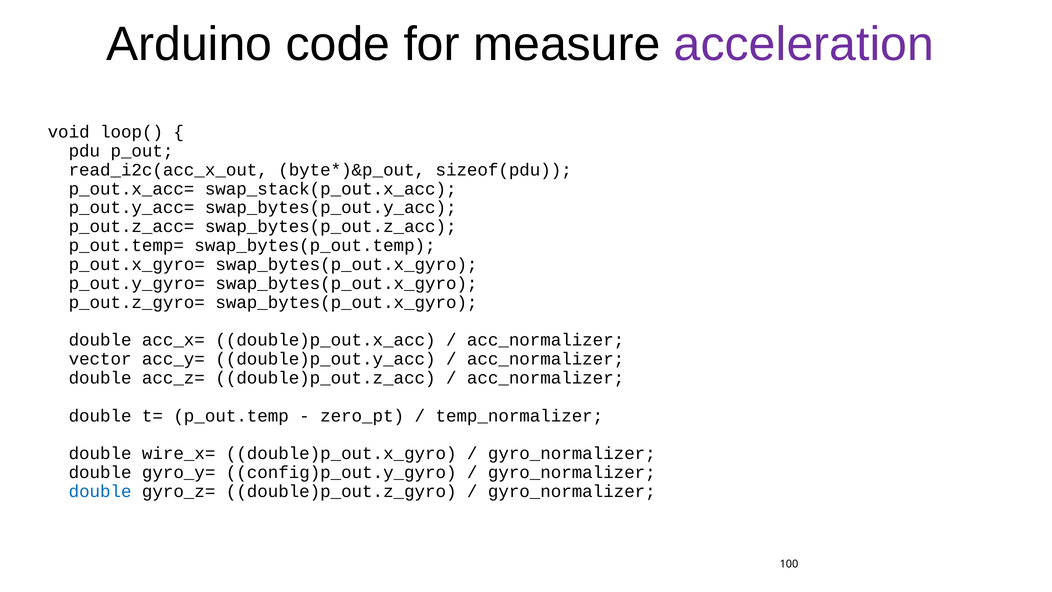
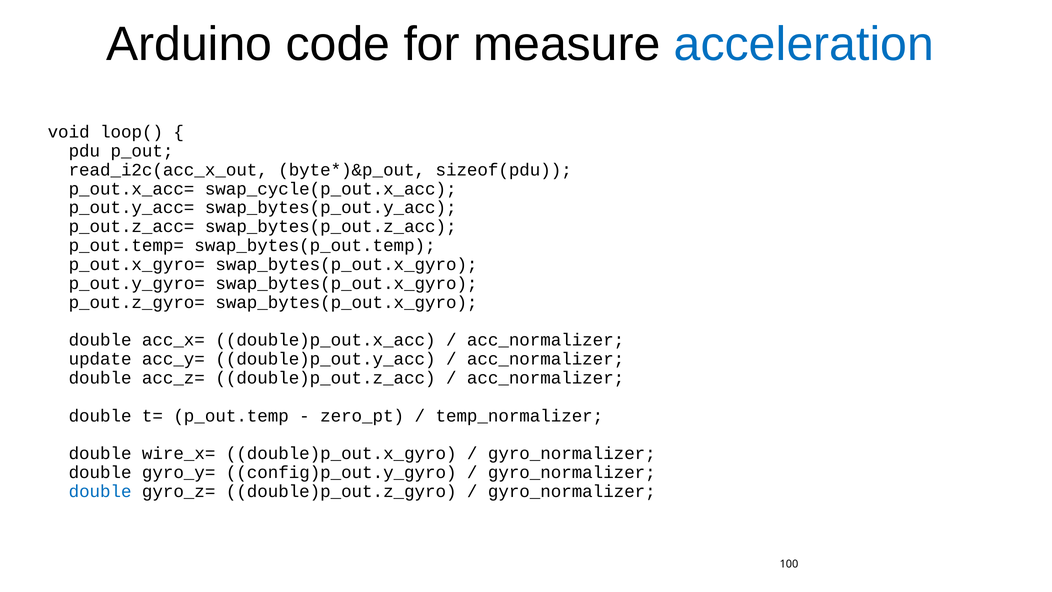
acceleration colour: purple -> blue
swap_stack(p_out.x_acc: swap_stack(p_out.x_acc -> swap_cycle(p_out.x_acc
vector: vector -> update
